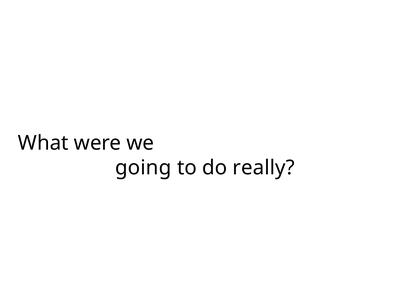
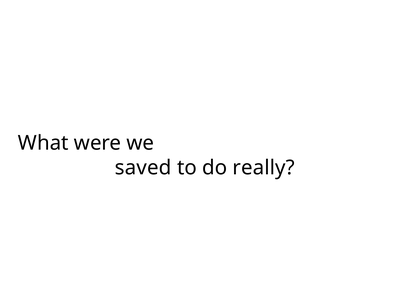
going: going -> saved
